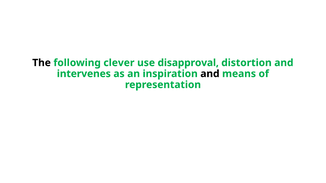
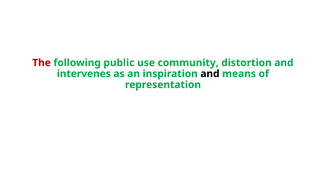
The colour: black -> red
clever: clever -> public
disapproval: disapproval -> community
